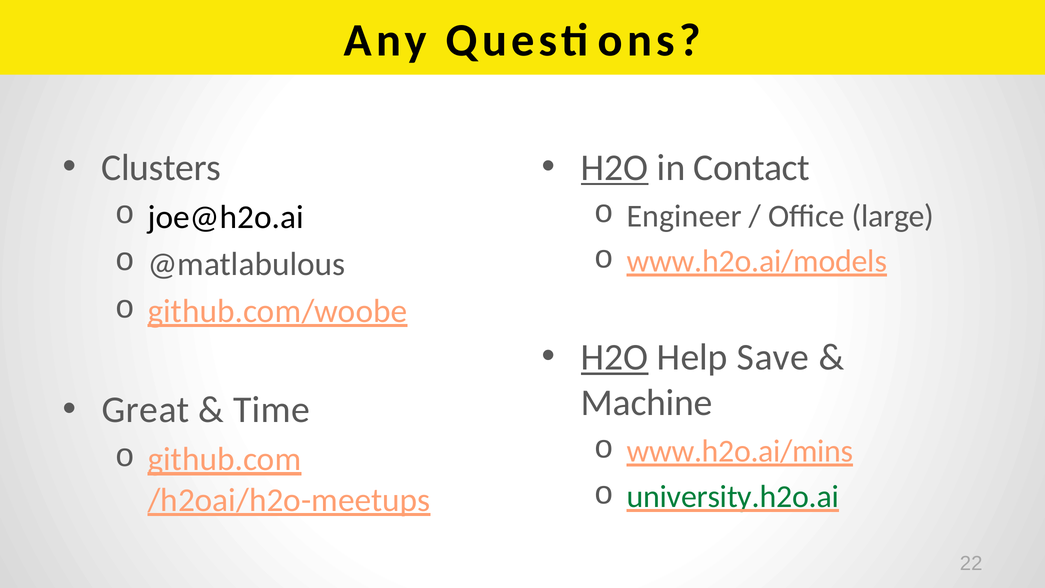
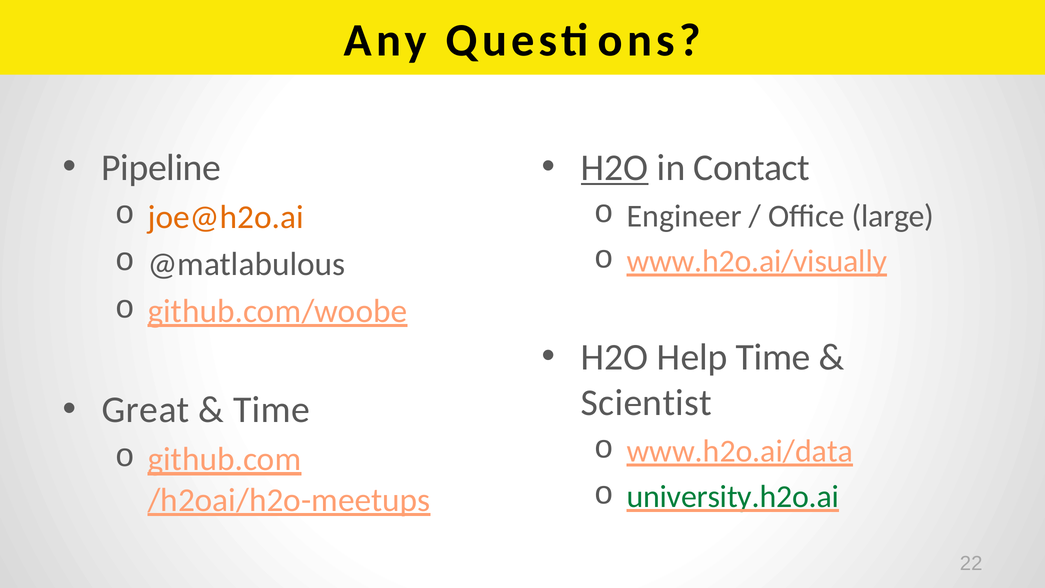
Clusters: Clusters -> Pipeline
joe@h2o.ai colour: black -> orange
www.h2o.ai/models: www.h2o.ai/models -> www.h2o.ai/visually
H2O at (615, 357) underline: present -> none
Help Save: Save -> Time
Machine: Machine -> Scientist
www.h2o.ai/mins: www.h2o.ai/mins -> www.h2o.ai/data
